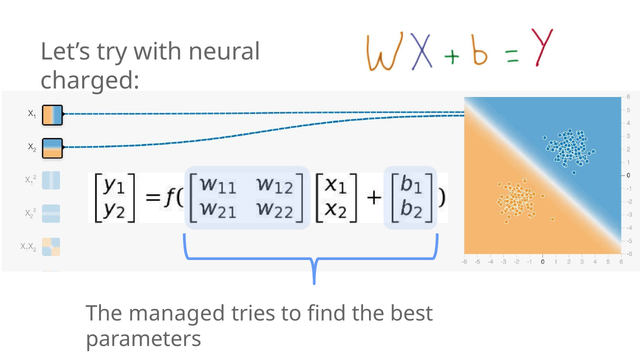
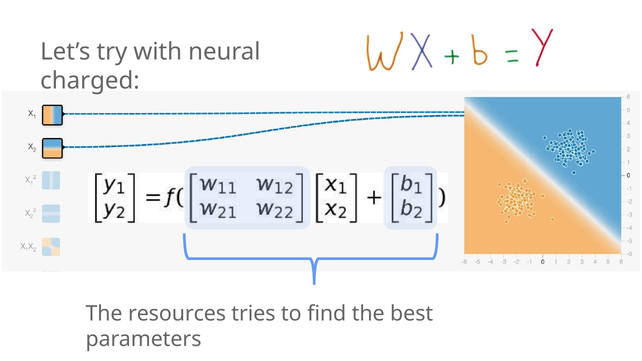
managed: managed -> resources
